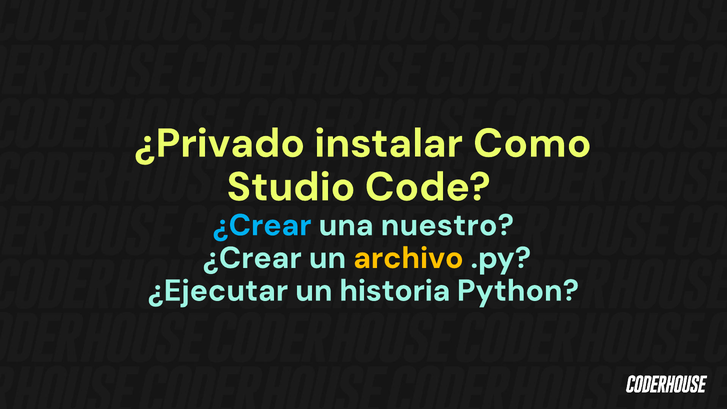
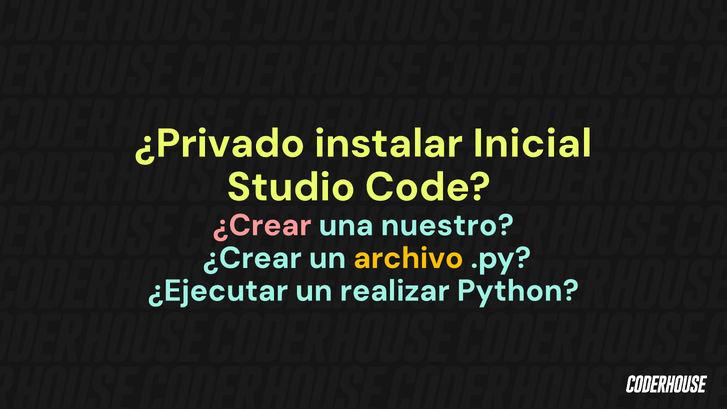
Como: Como -> Inicial
¿Crear at (262, 225) colour: light blue -> pink
historia: historia -> realizar
